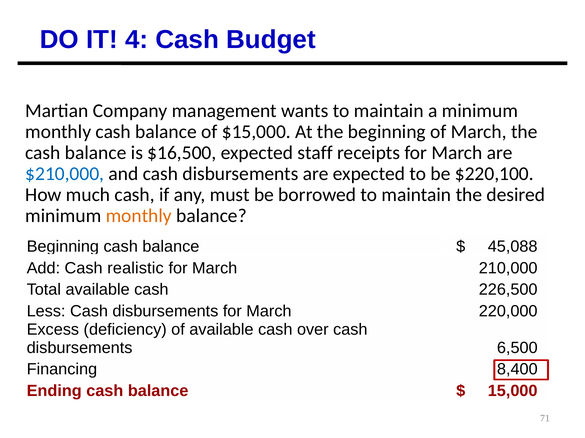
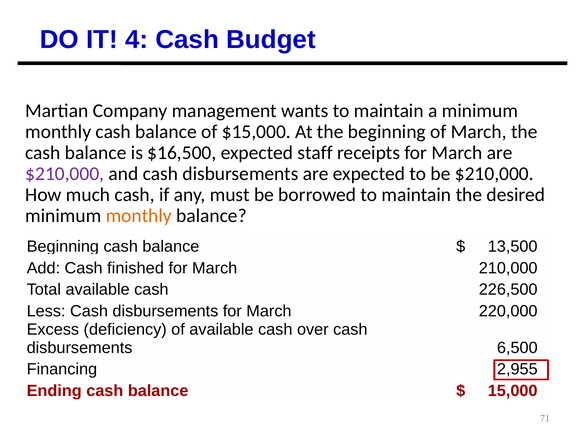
$210,000 at (65, 174) colour: blue -> purple
be $220,100: $220,100 -> $210,000
45,088: 45,088 -> 13,500
realistic: realistic -> finished
8,400: 8,400 -> 2,955
